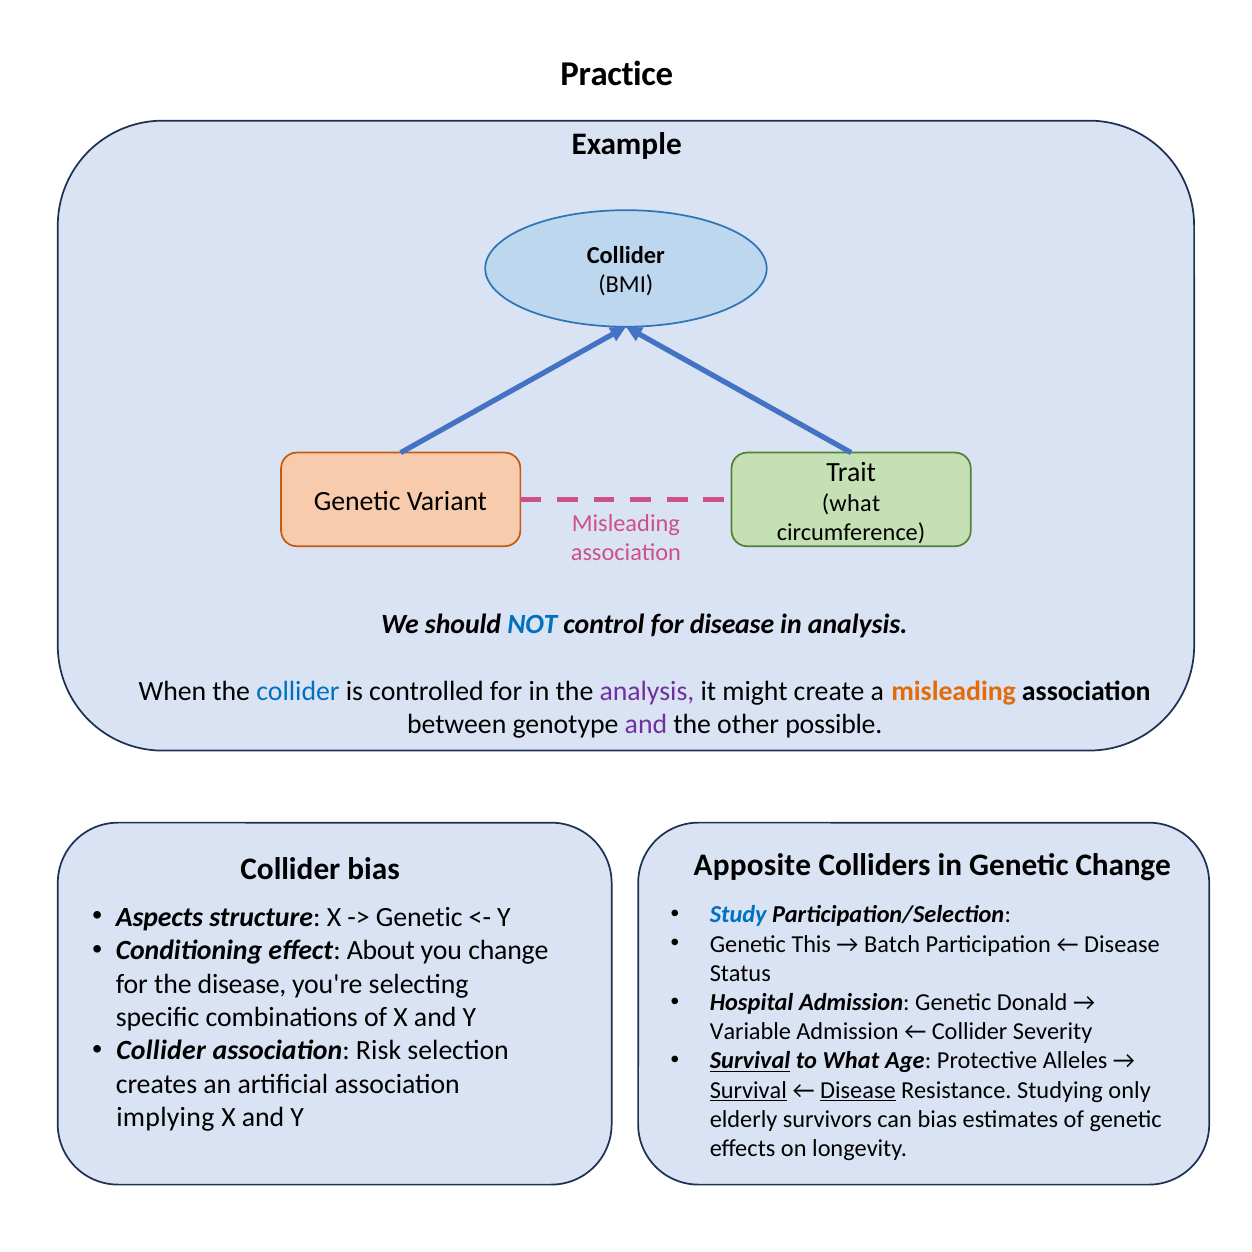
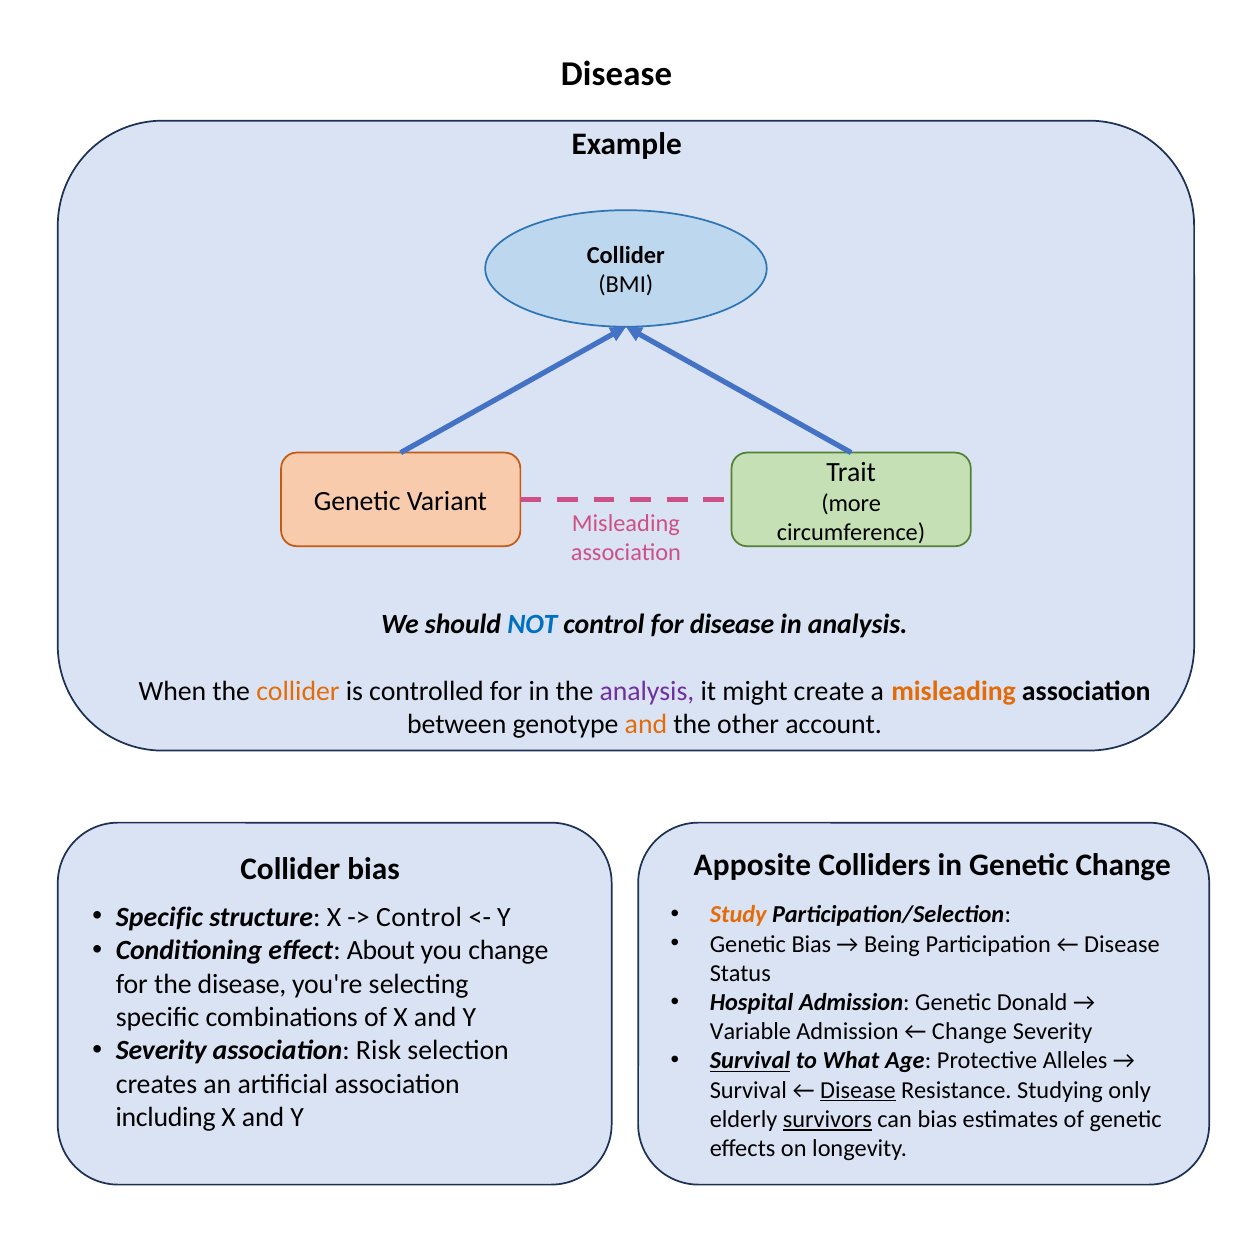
Practice at (617, 74): Practice -> Disease
what at (851, 503): what -> more
collider at (298, 691) colour: blue -> orange
and at (646, 724) colour: purple -> orange
possible: possible -> account
Study colour: blue -> orange
Aspects at (160, 917): Aspects -> Specific
Genetic at (419, 917): Genetic -> Control
Genetic This: This -> Bias
Batch: Batch -> Being
Collider at (970, 1032): Collider -> Change
Collider at (161, 1051): Collider -> Severity
Survival at (748, 1090) underline: present -> none
implying: implying -> including
survivors underline: none -> present
